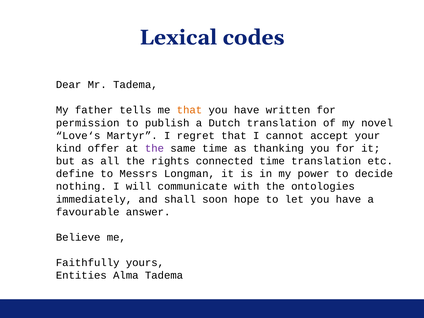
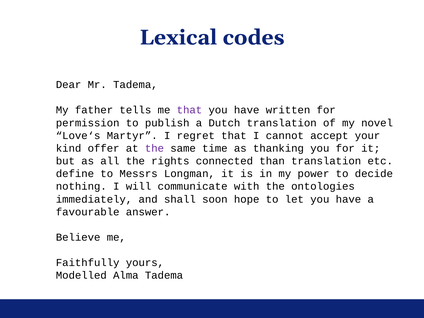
that at (189, 110) colour: orange -> purple
connected time: time -> than
Entities: Entities -> Modelled
